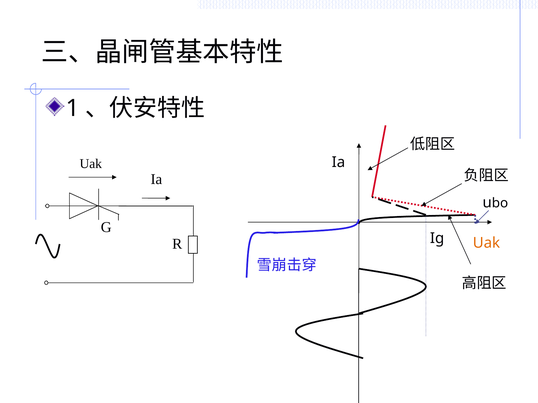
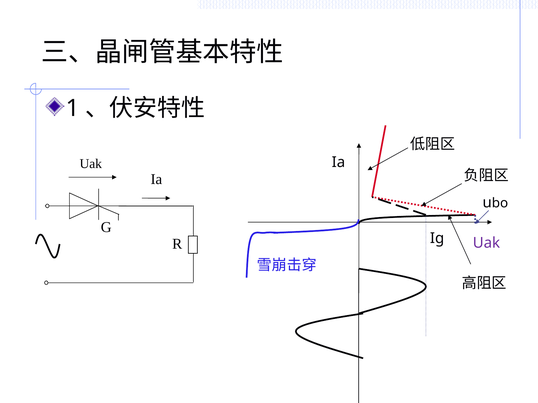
Uak at (486, 243) colour: orange -> purple
